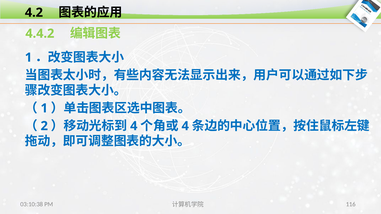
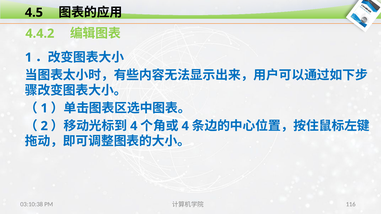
4.2: 4.2 -> 4.5
